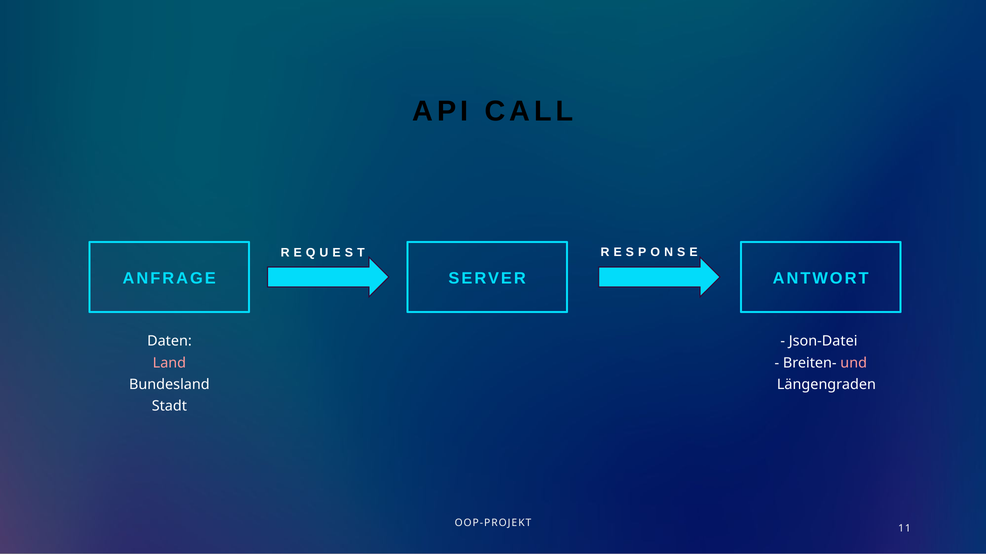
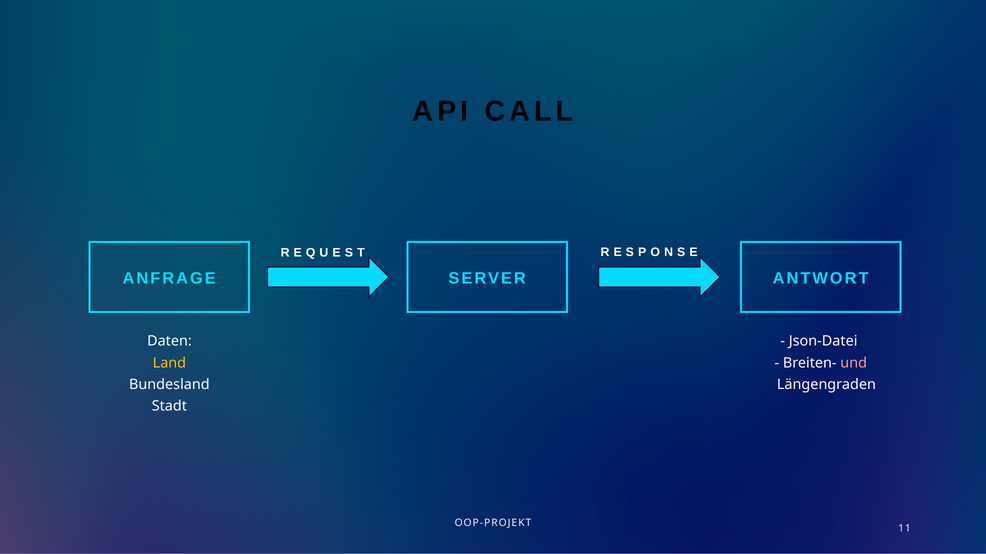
Land colour: pink -> yellow
